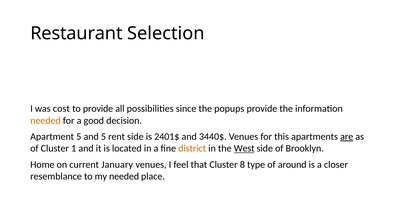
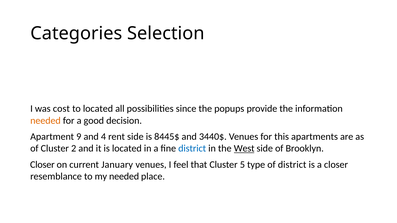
Restaurant: Restaurant -> Categories
to provide: provide -> located
Apartment 5: 5 -> 9
and 5: 5 -> 4
2401$: 2401$ -> 8445$
are underline: present -> none
1: 1 -> 2
district at (192, 149) colour: orange -> blue
Home at (42, 165): Home -> Closer
8: 8 -> 5
of around: around -> district
